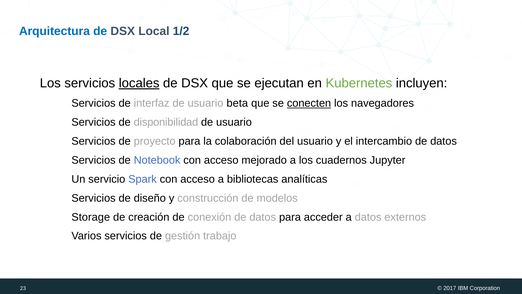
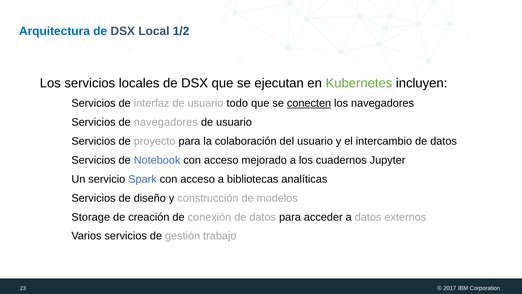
locales underline: present -> none
beta: beta -> todo
de disponibilidad: disponibilidad -> navegadores
